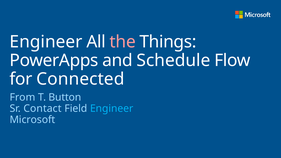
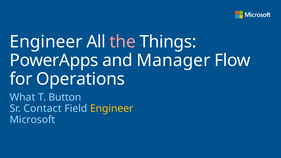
Schedule: Schedule -> Manager
Connected: Connected -> Operations
From: From -> What
Engineer at (112, 109) colour: light blue -> yellow
